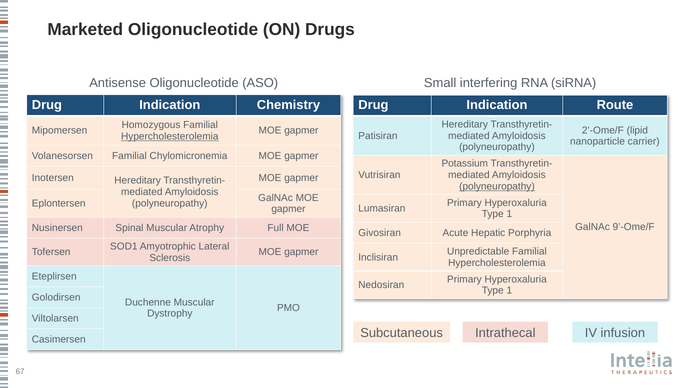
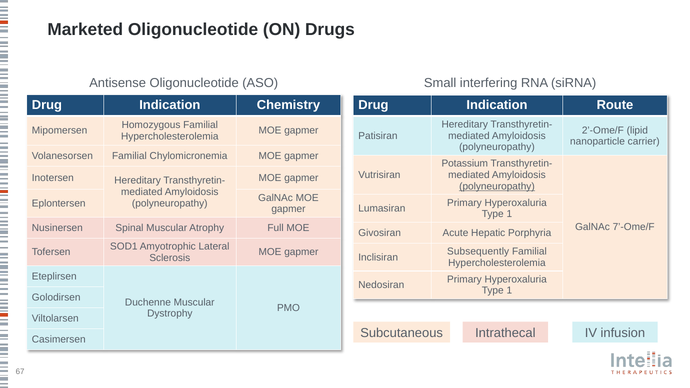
Hypercholesterolemia at (170, 136) underline: present -> none
9’-Ome/F: 9’-Ome/F -> 7’-Ome/F
Unpredictable: Unpredictable -> Subsequently
